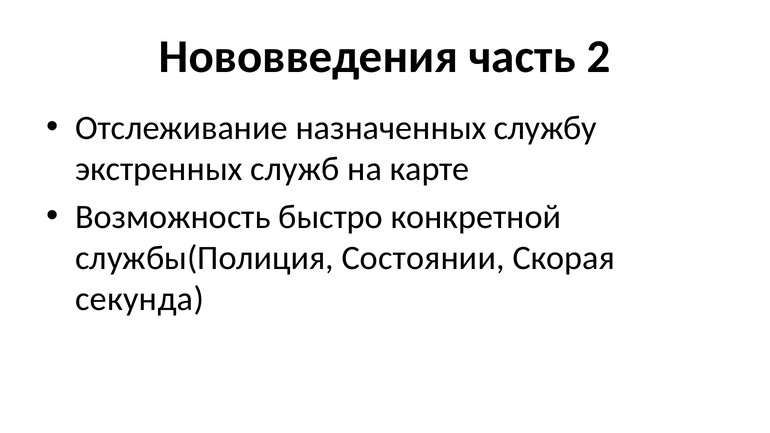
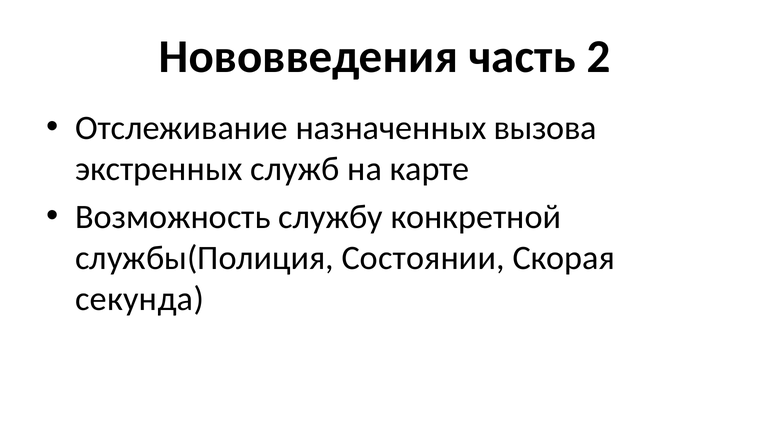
службу: службу -> вызова
быстро: быстро -> службу
